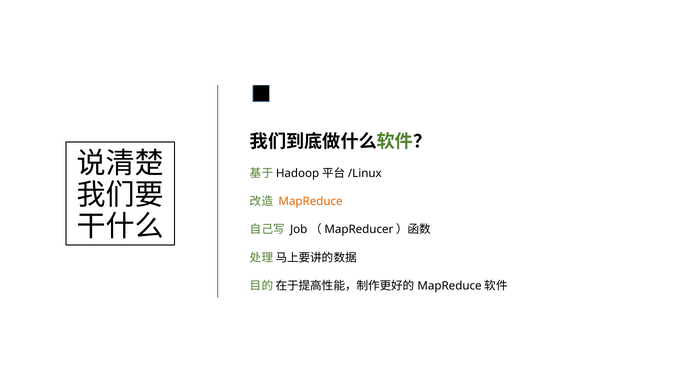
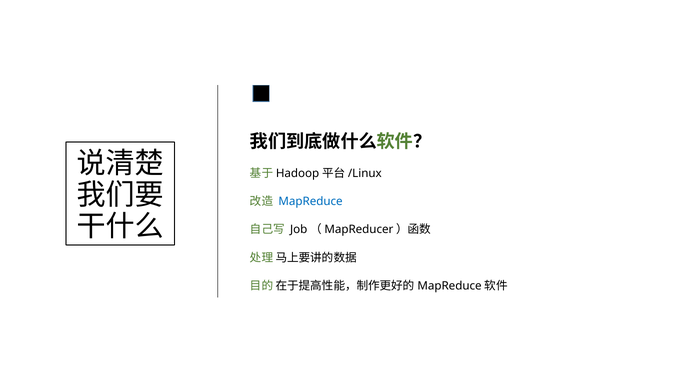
MapReduce colour: orange -> blue
